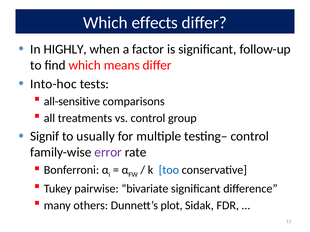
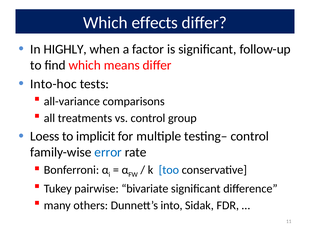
all-sensitive: all-sensitive -> all-variance
Signif: Signif -> Loess
usually: usually -> implicit
error colour: purple -> blue
plot: plot -> into
